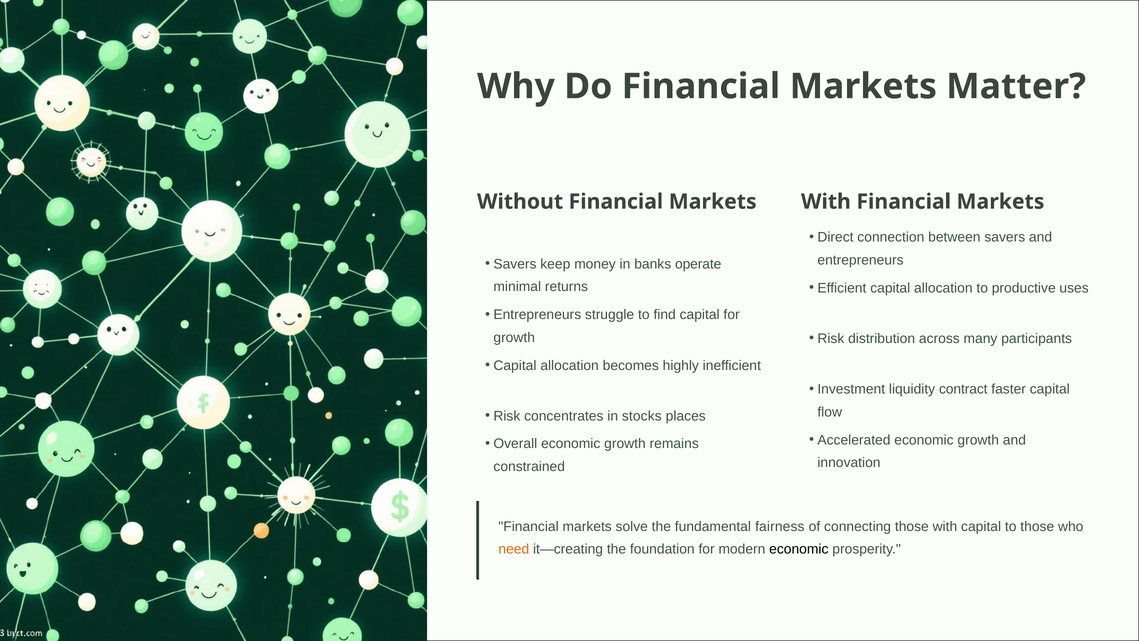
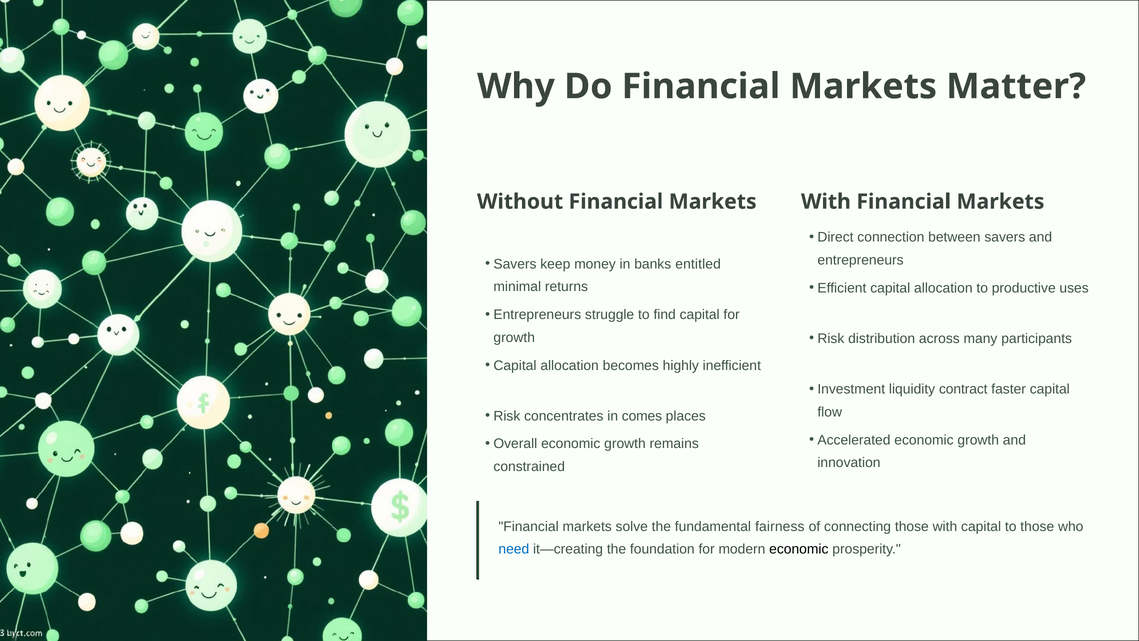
operate: operate -> entitled
stocks: stocks -> comes
need colour: orange -> blue
